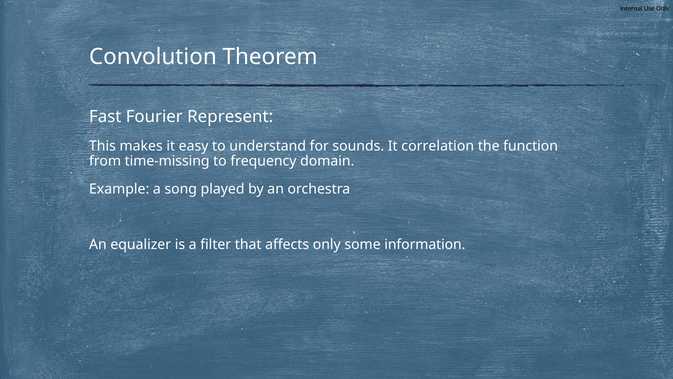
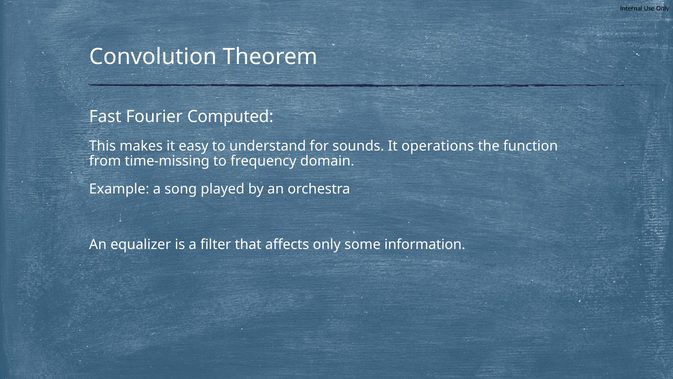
Represent: Represent -> Computed
correlation: correlation -> operations
